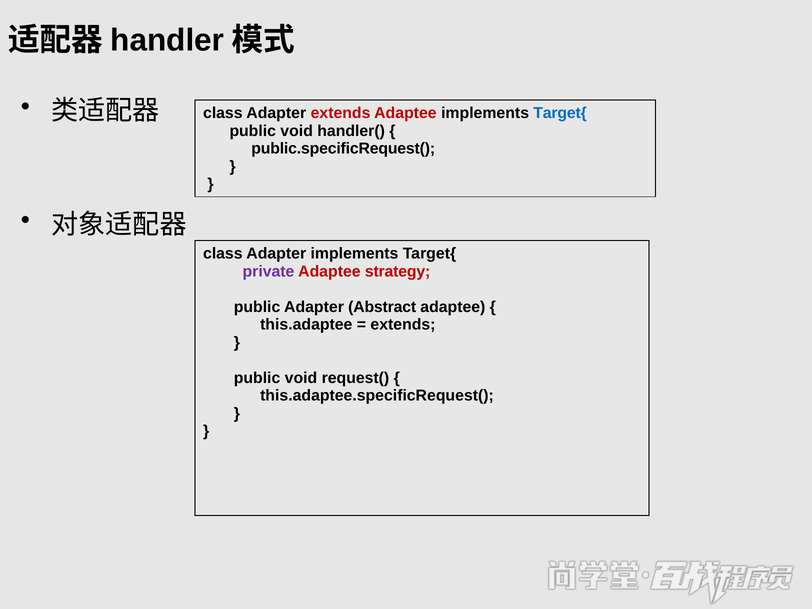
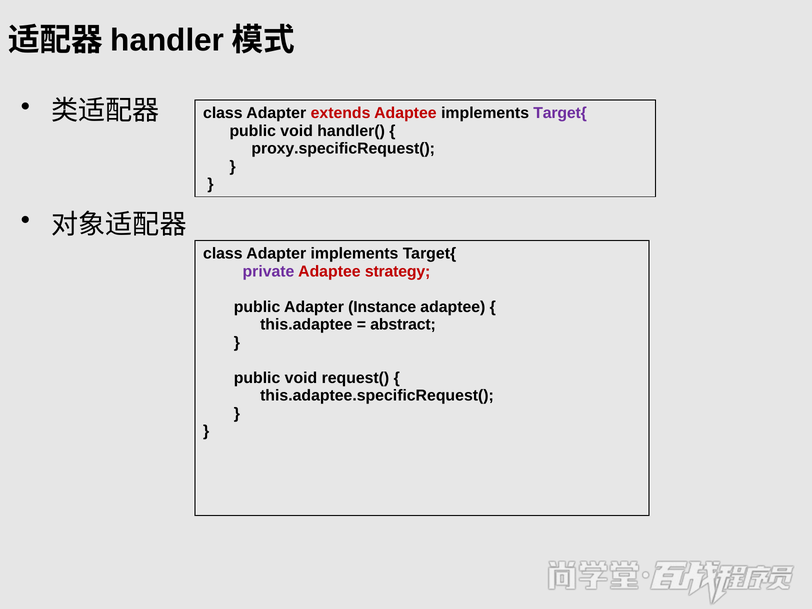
Target{ at (560, 113) colour: blue -> purple
public.specificRequest(: public.specificRequest( -> proxy.specificRequest(
Abstract: Abstract -> Instance
extends at (403, 325): extends -> abstract
